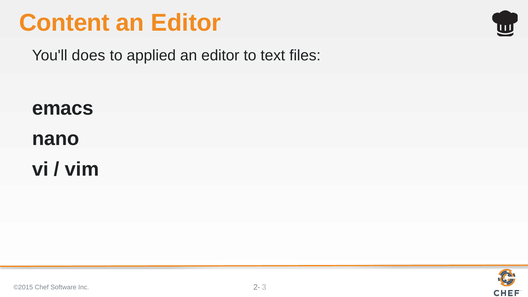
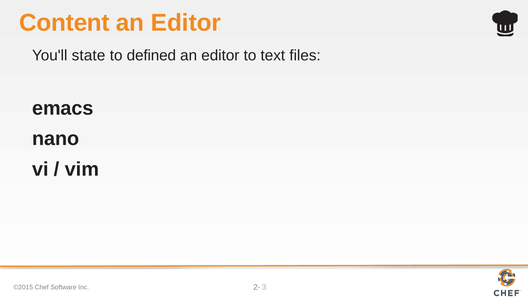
does: does -> state
applied: applied -> defined
